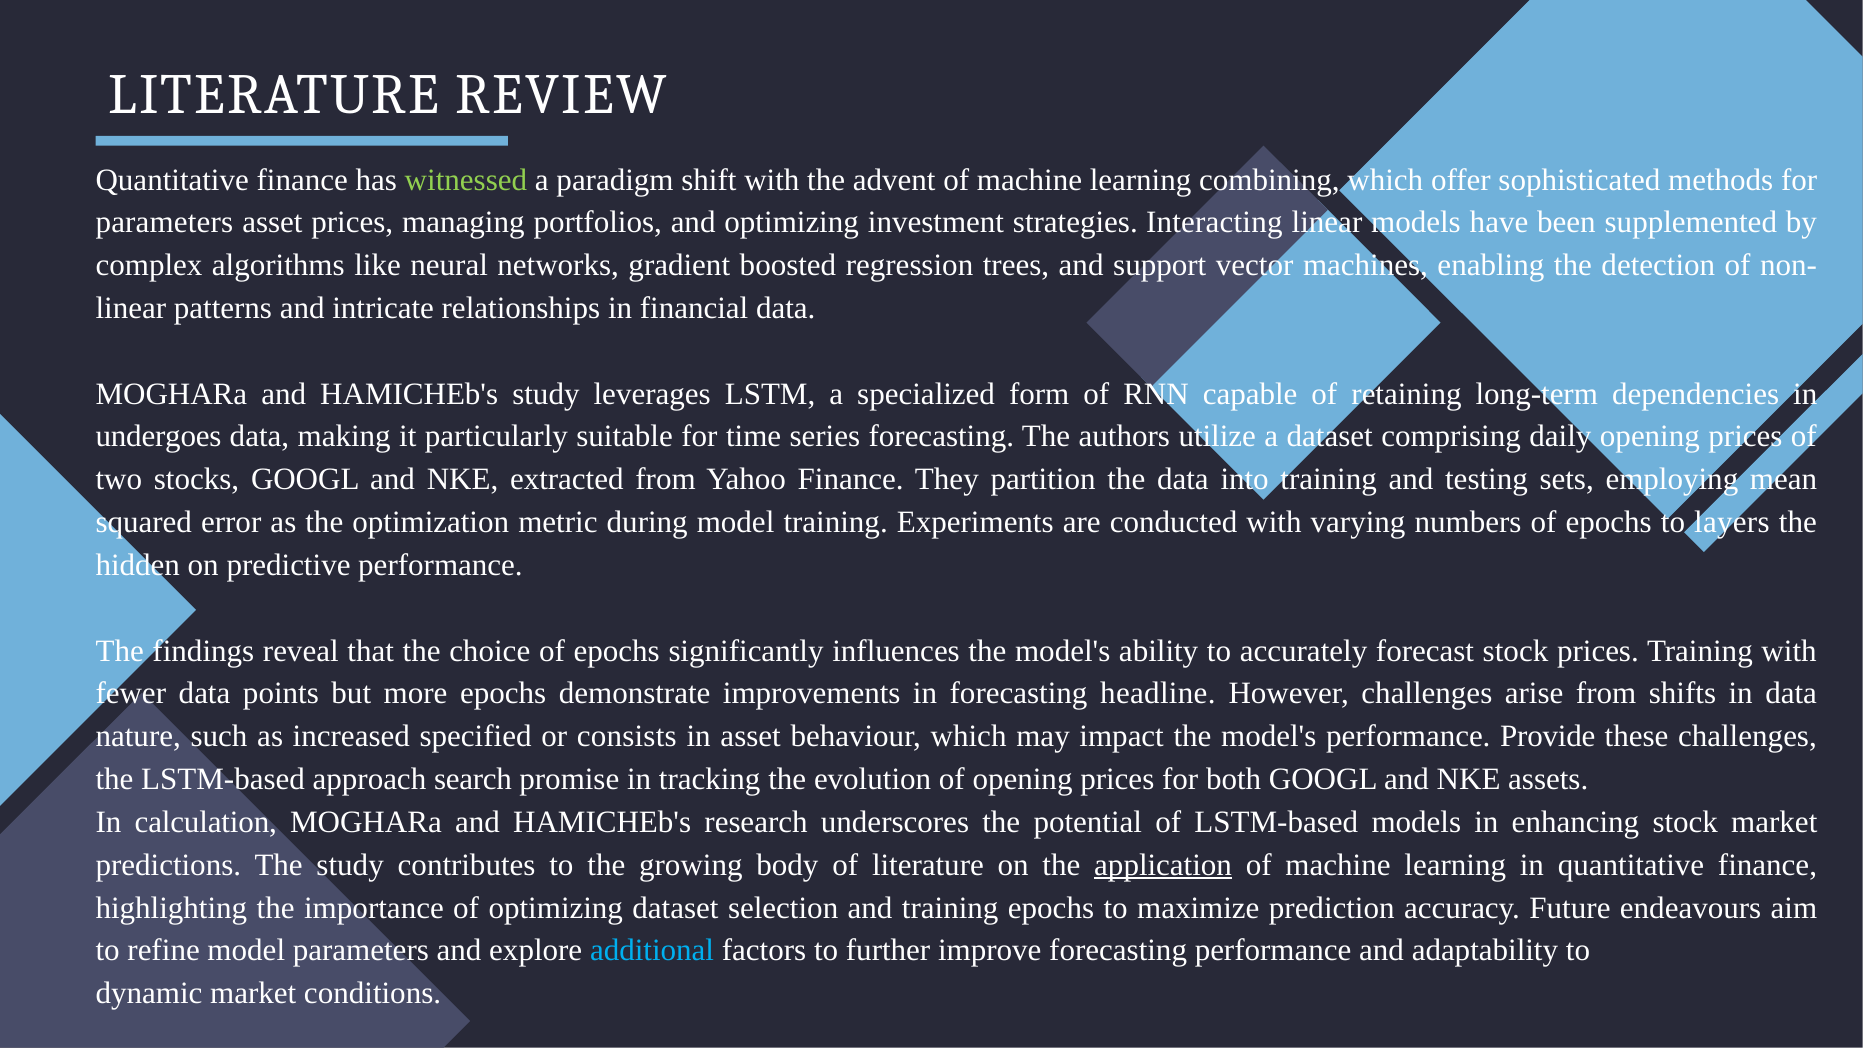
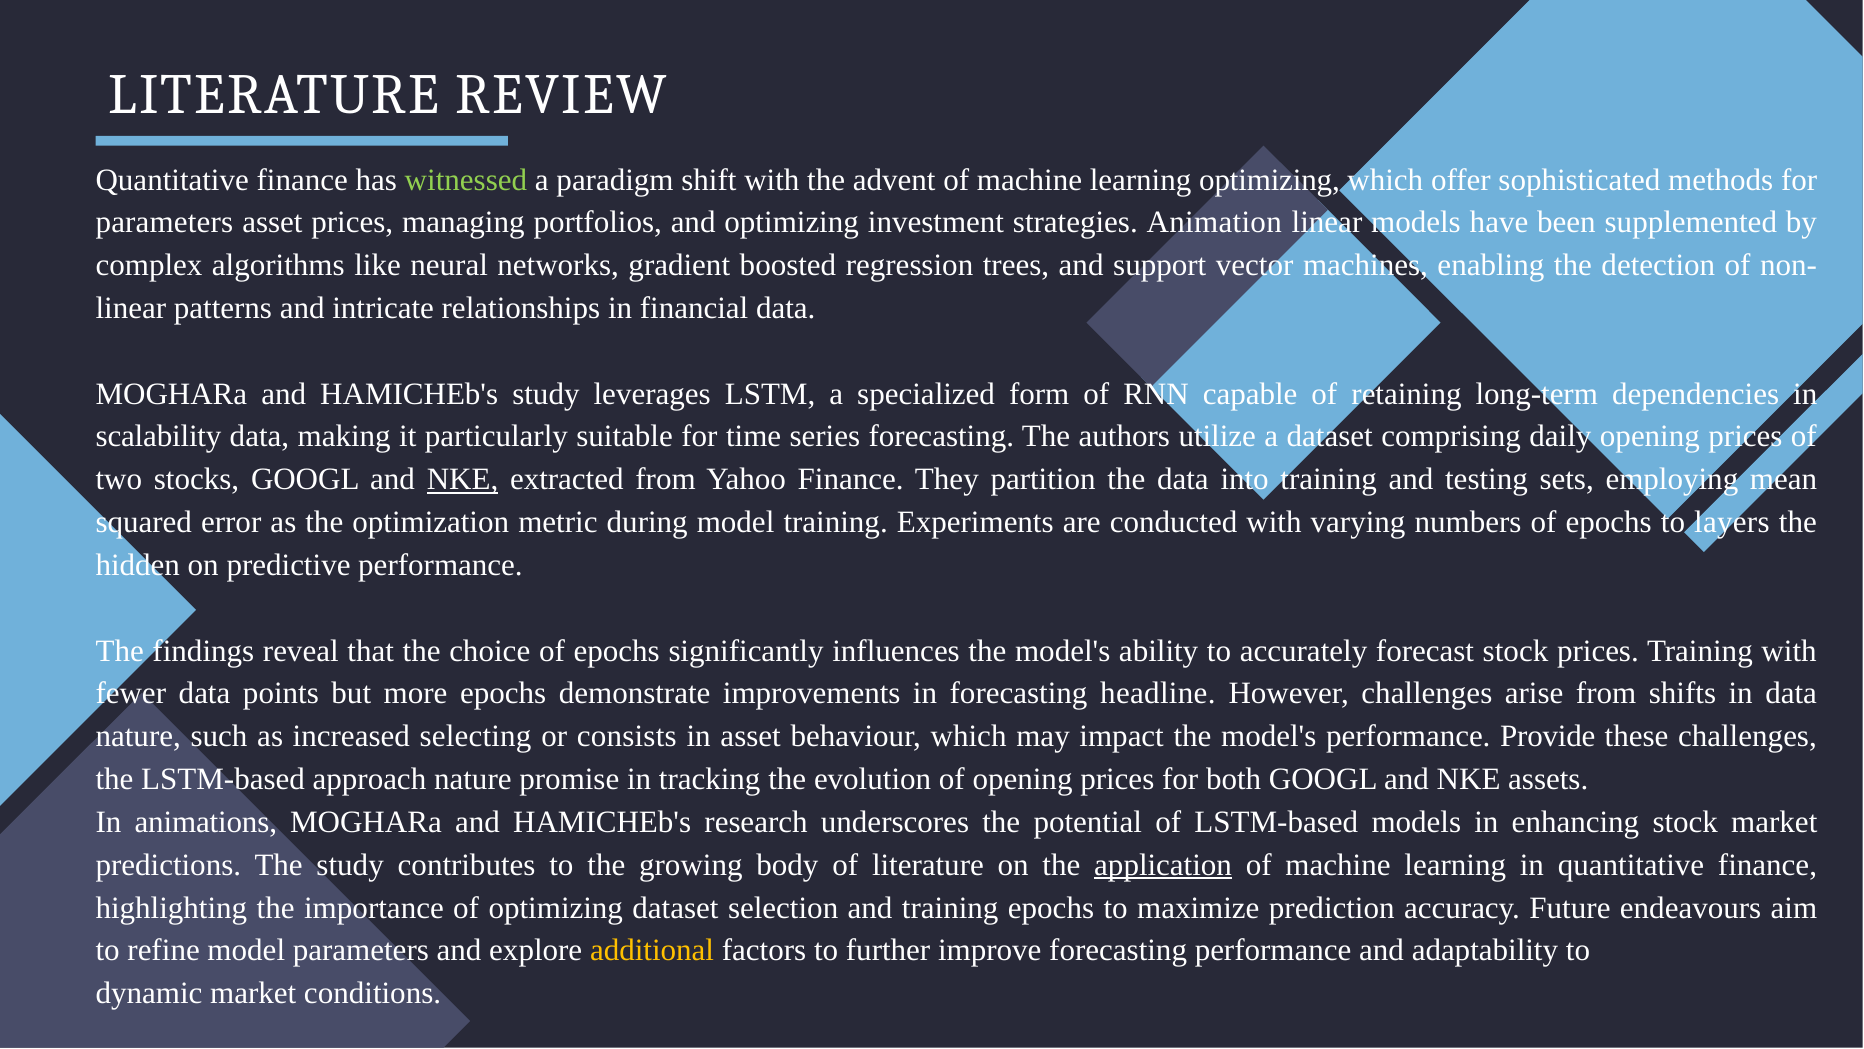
learning combining: combining -> optimizing
Interacting: Interacting -> Animation
undergoes: undergoes -> scalability
NKE at (463, 480) underline: none -> present
specified: specified -> selecting
approach search: search -> nature
calculation: calculation -> animations
additional colour: light blue -> yellow
